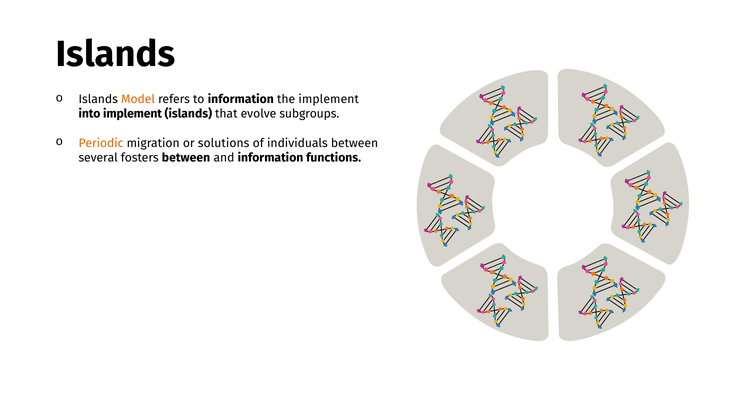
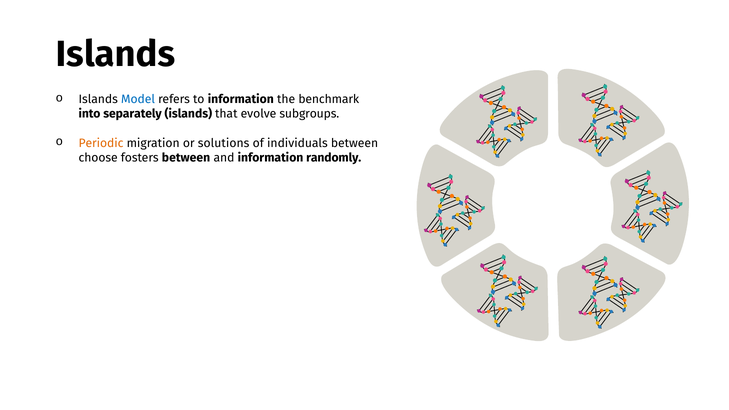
Model colour: orange -> blue
the implement: implement -> benchmark
into implement: implement -> separately
several: several -> choose
functions: functions -> randomly
